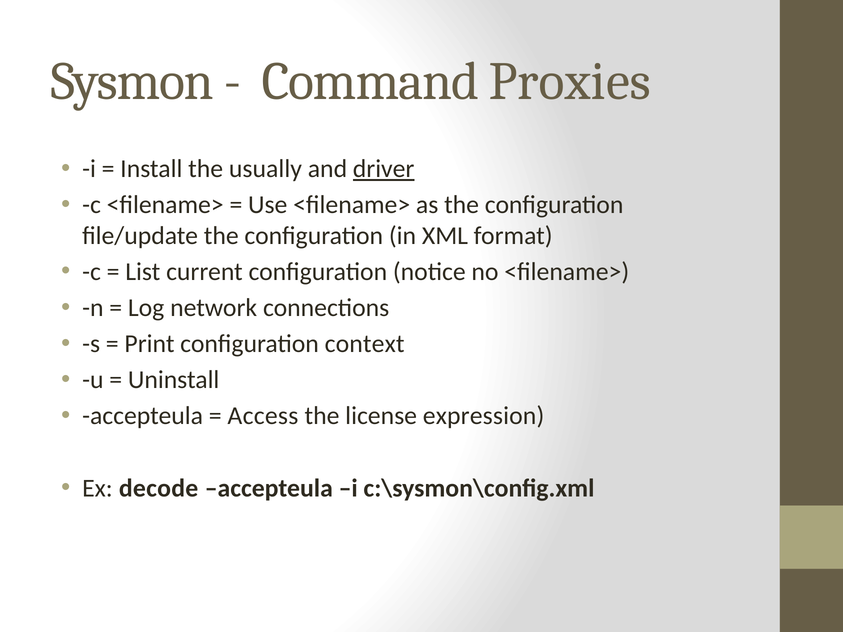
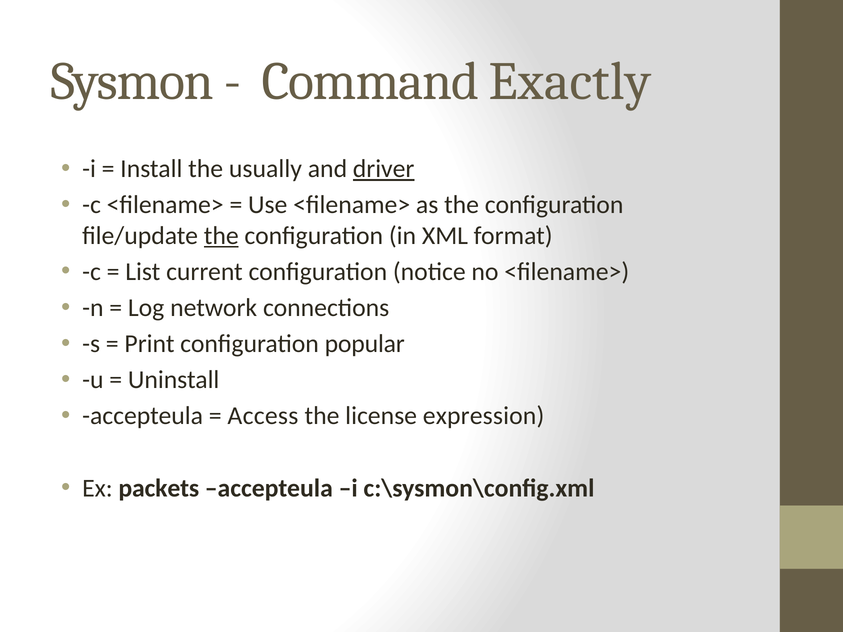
Proxies: Proxies -> Exactly
the at (221, 236) underline: none -> present
context: context -> popular
decode: decode -> packets
